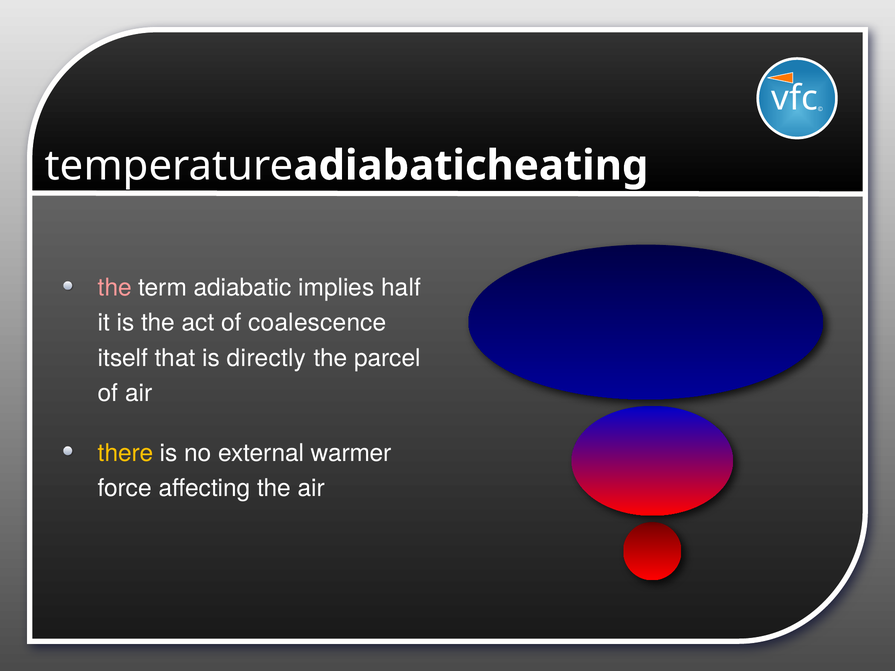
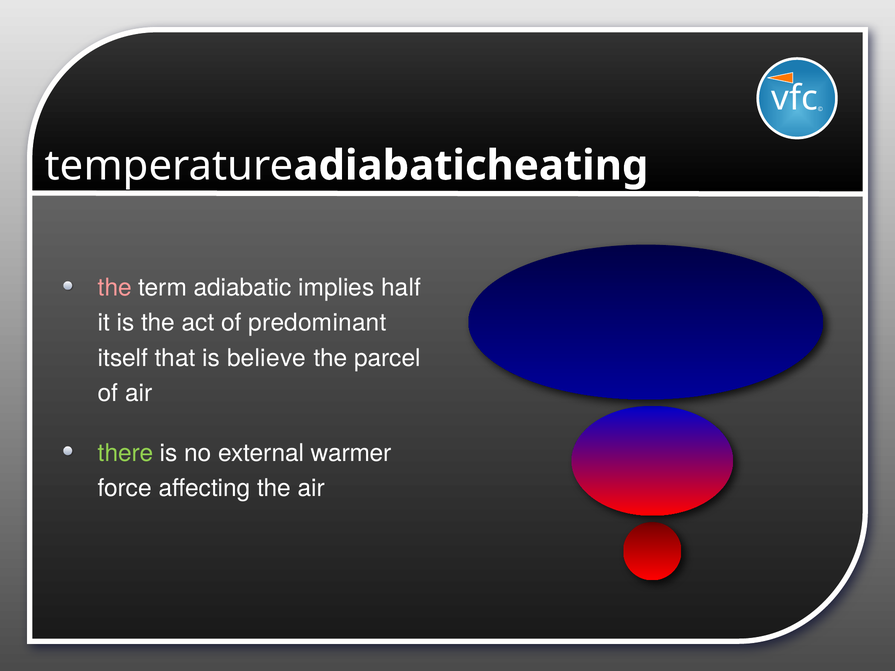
coalescence: coalescence -> predominant
directly: directly -> believe
there colour: yellow -> light green
